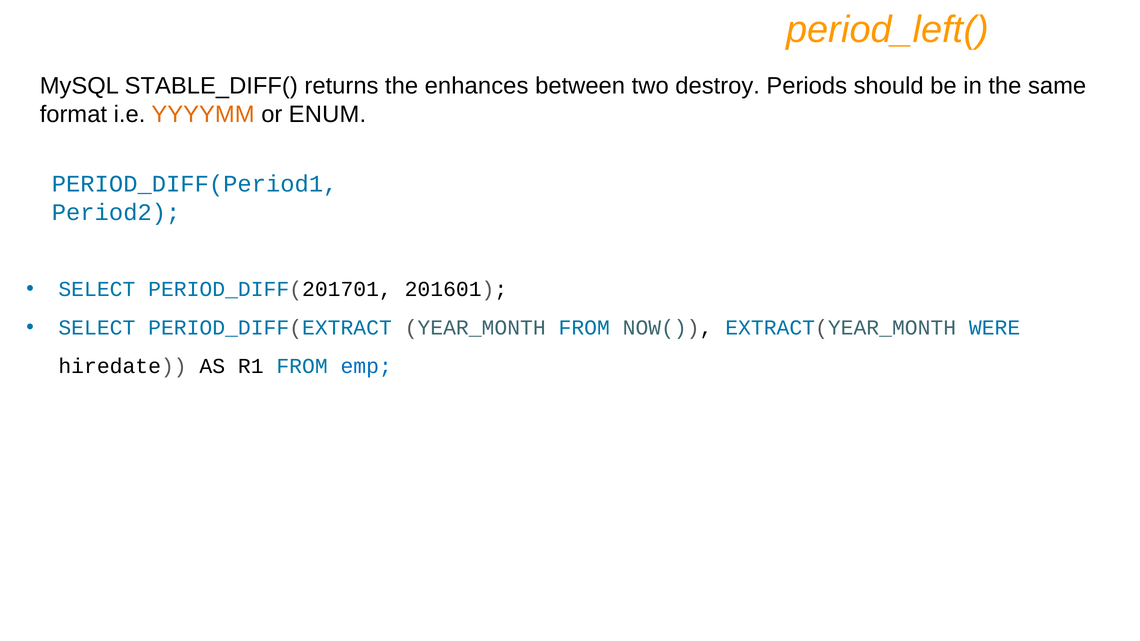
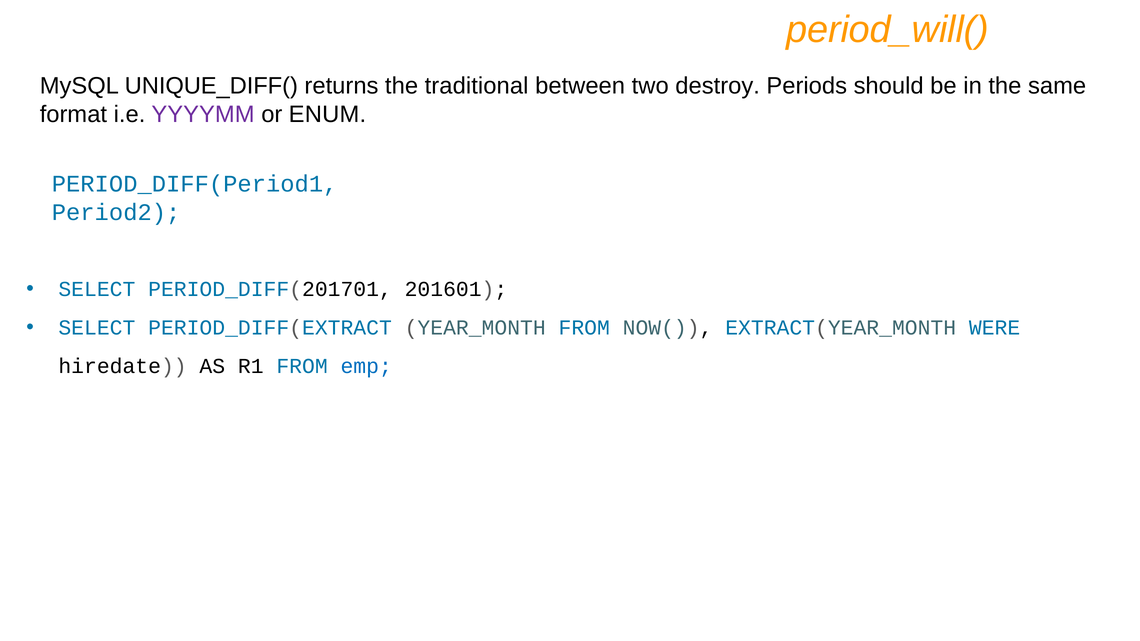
period_left(: period_left( -> period_will(
STABLE_DIFF(: STABLE_DIFF( -> UNIQUE_DIFF(
enhances: enhances -> traditional
YYYYMM colour: orange -> purple
